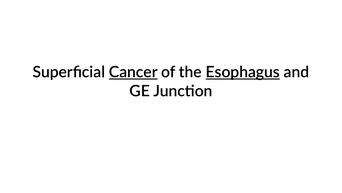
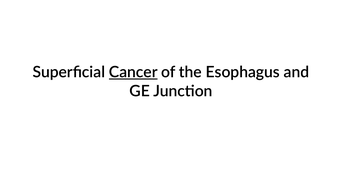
Esophagus underline: present -> none
